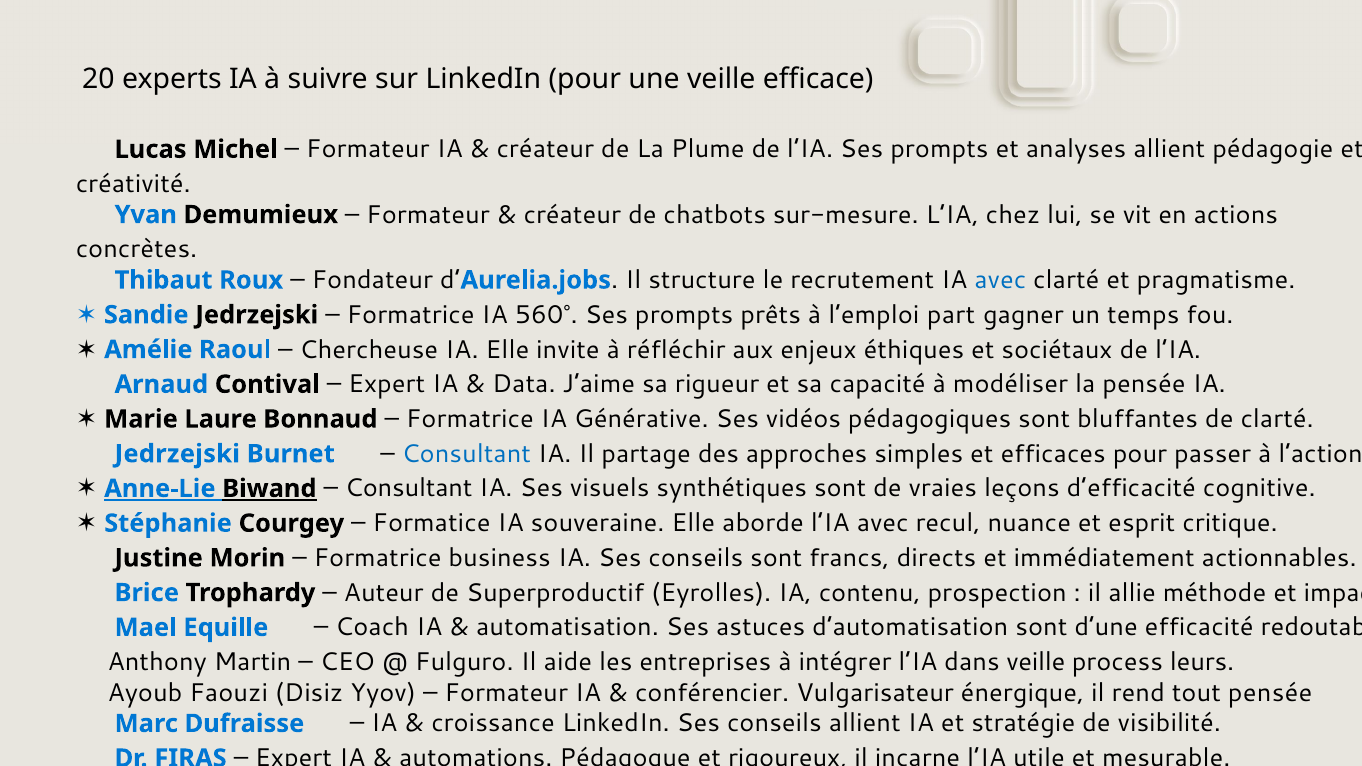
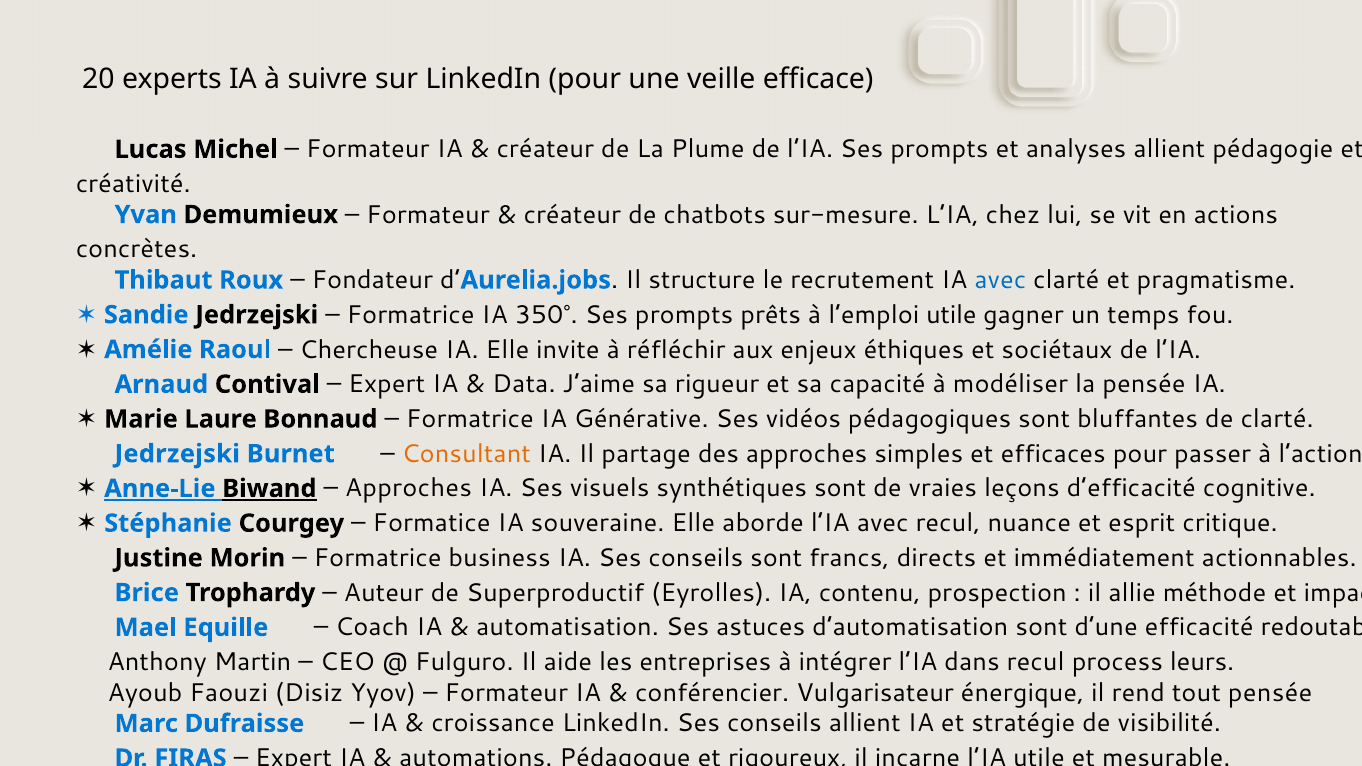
560°: 560° -> 350°
l’emploi part: part -> utile
Consultant at (466, 454) colour: blue -> orange
Consultant at (409, 489): Consultant -> Approches
dans veille: veille -> recul
